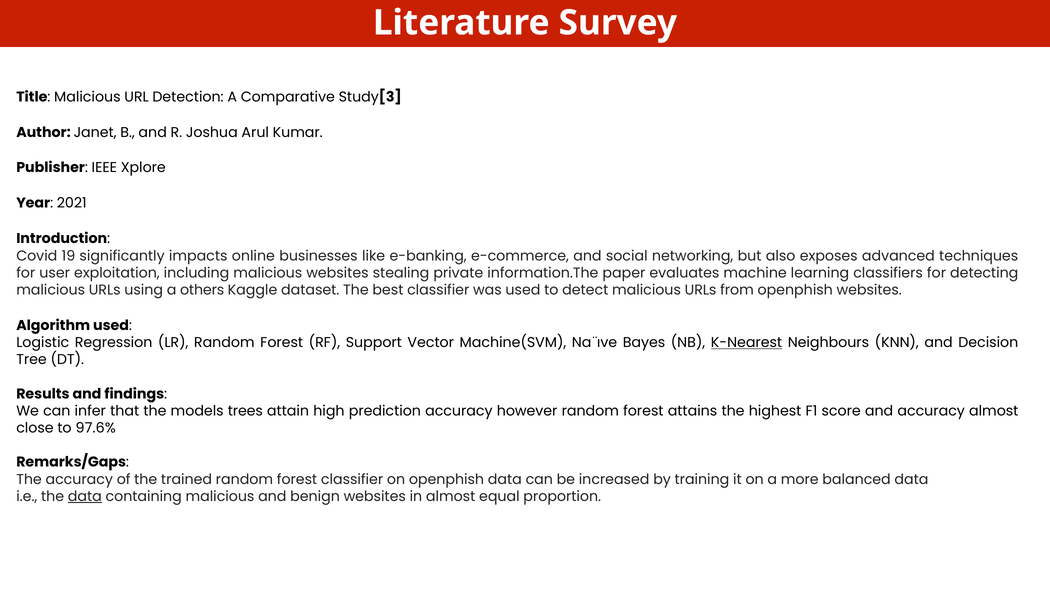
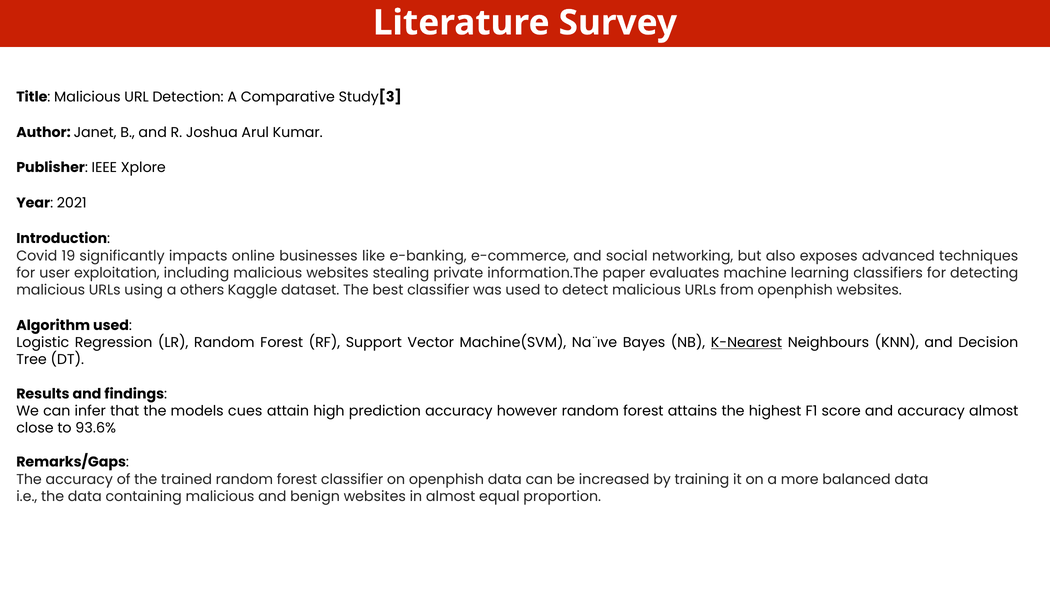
trees: trees -> cues
97.6%: 97.6% -> 93.6%
data at (85, 496) underline: present -> none
